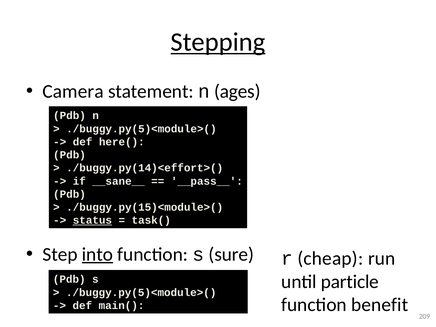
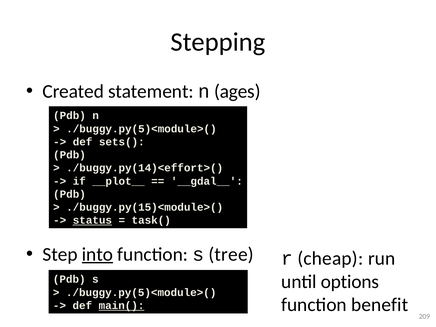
Stepping underline: present -> none
Camera: Camera -> Created
here(: here( -> sets(
__sane__: __sane__ -> __plot__
__pass__: __pass__ -> __gdal__
sure: sure -> tree
particle: particle -> options
main( underline: none -> present
